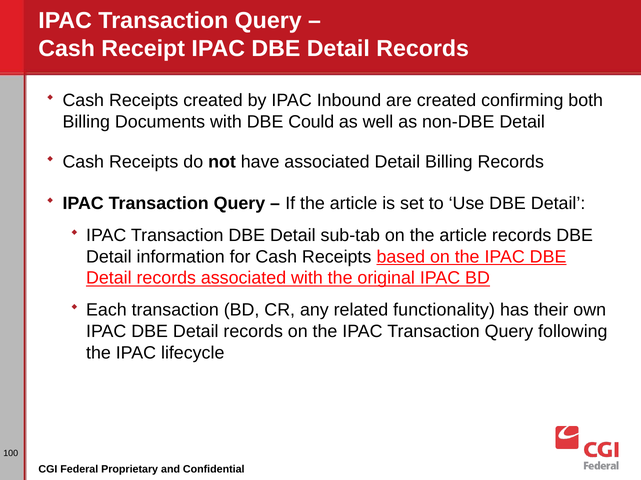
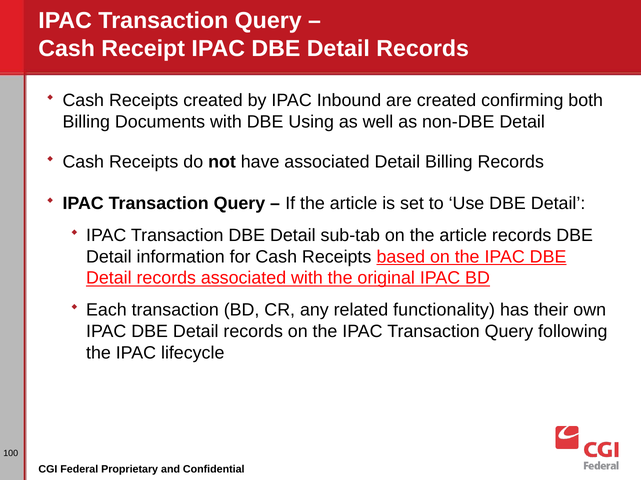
Could: Could -> Using
